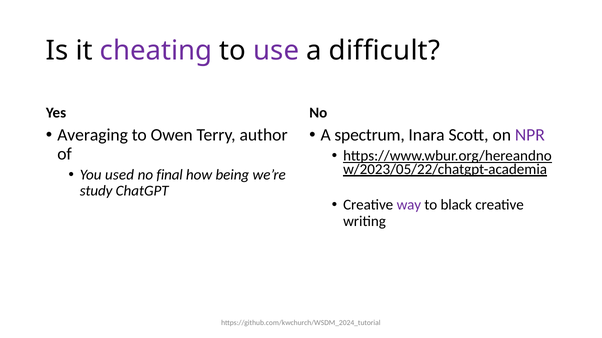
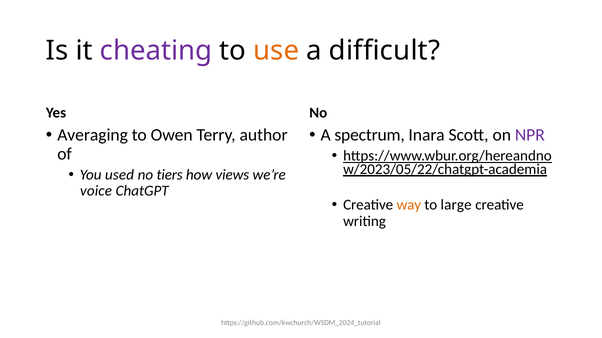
use colour: purple -> orange
final: final -> tiers
being: being -> views
study: study -> voice
way colour: purple -> orange
black: black -> large
